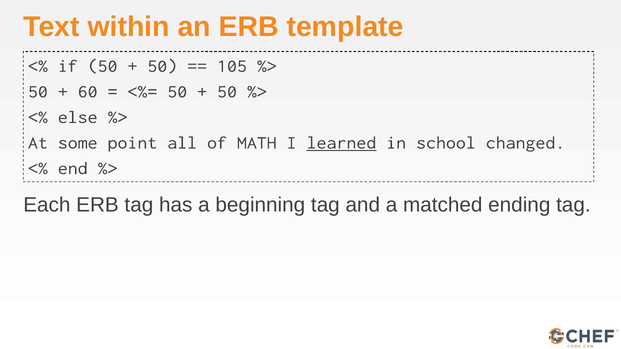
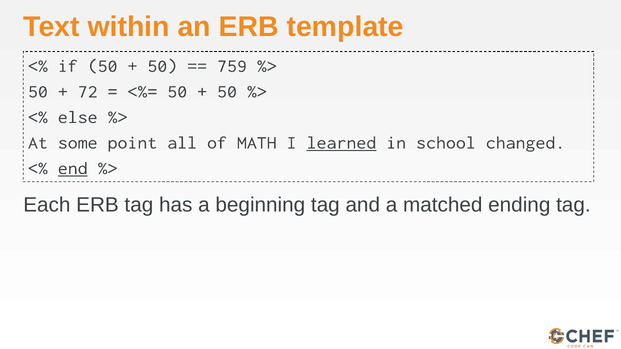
105: 105 -> 759
60: 60 -> 72
end underline: none -> present
